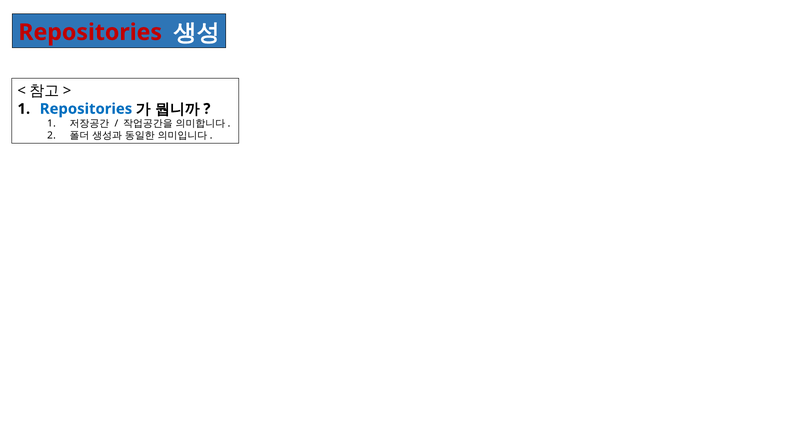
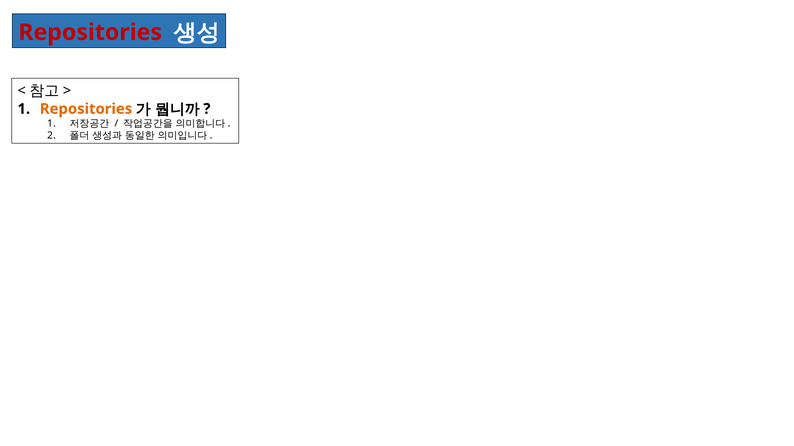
Repositories at (86, 109) colour: blue -> orange
